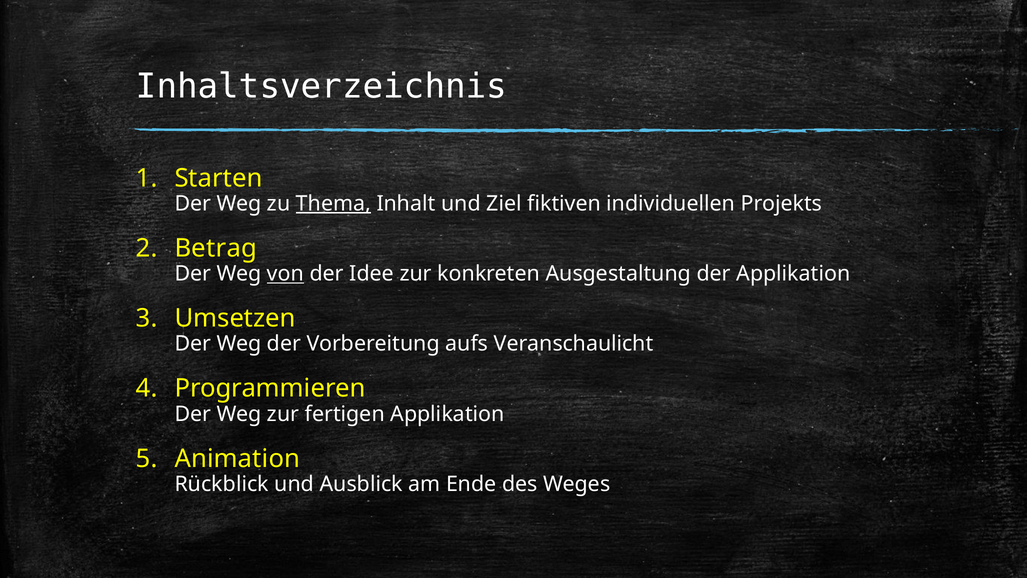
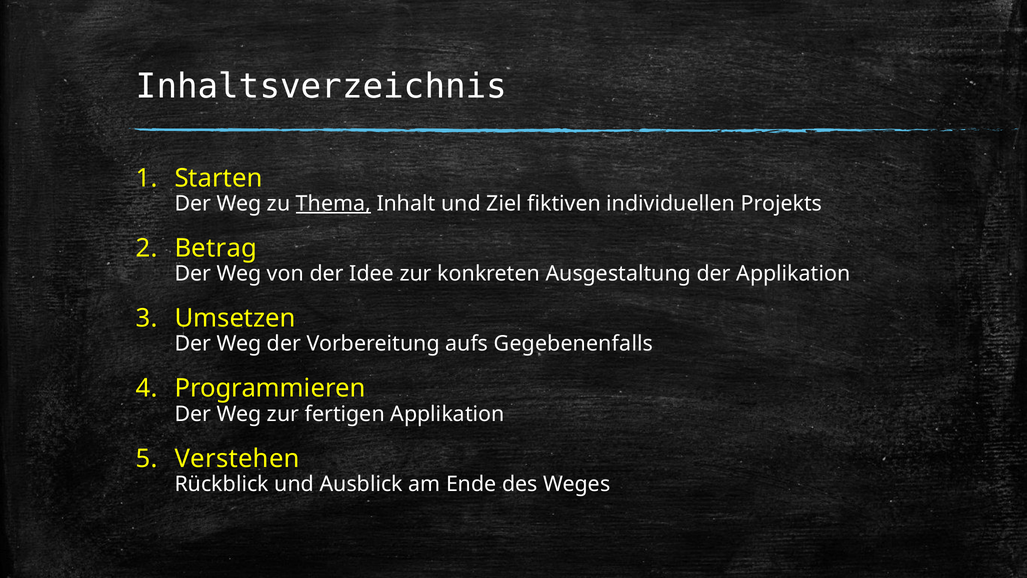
von underline: present -> none
Veranschaulicht: Veranschaulicht -> Gegebenenfalls
Animation: Animation -> Verstehen
